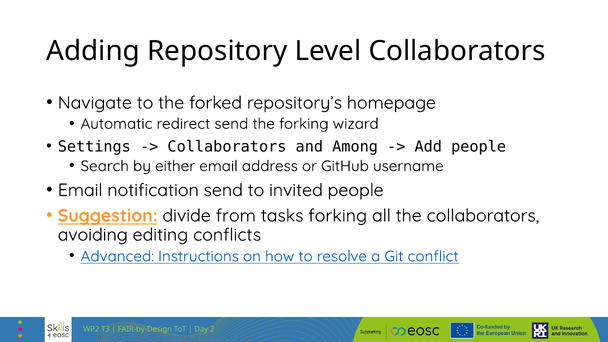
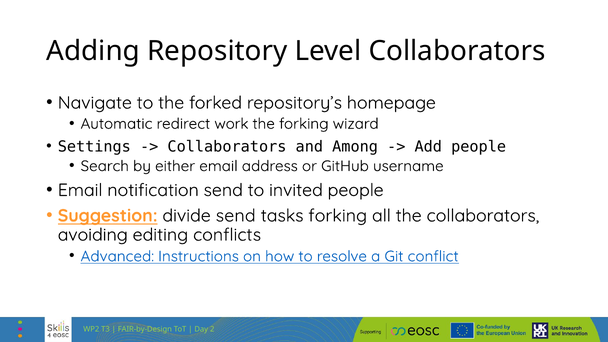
redirect send: send -> work
divide from: from -> send
